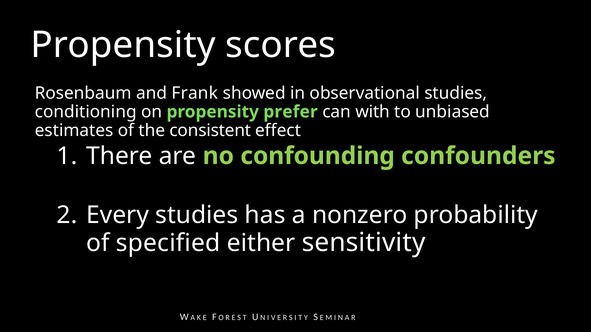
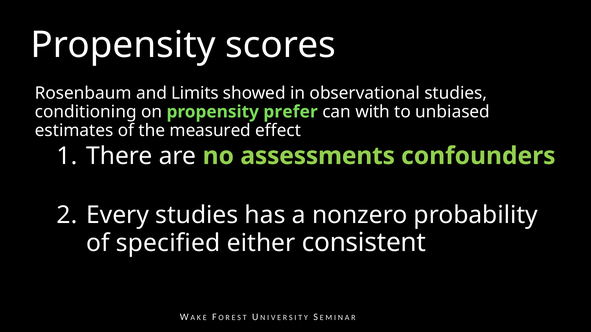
Frank: Frank -> Limits
consistent: consistent -> measured
confounding: confounding -> assessments
sensitivity: sensitivity -> consistent
